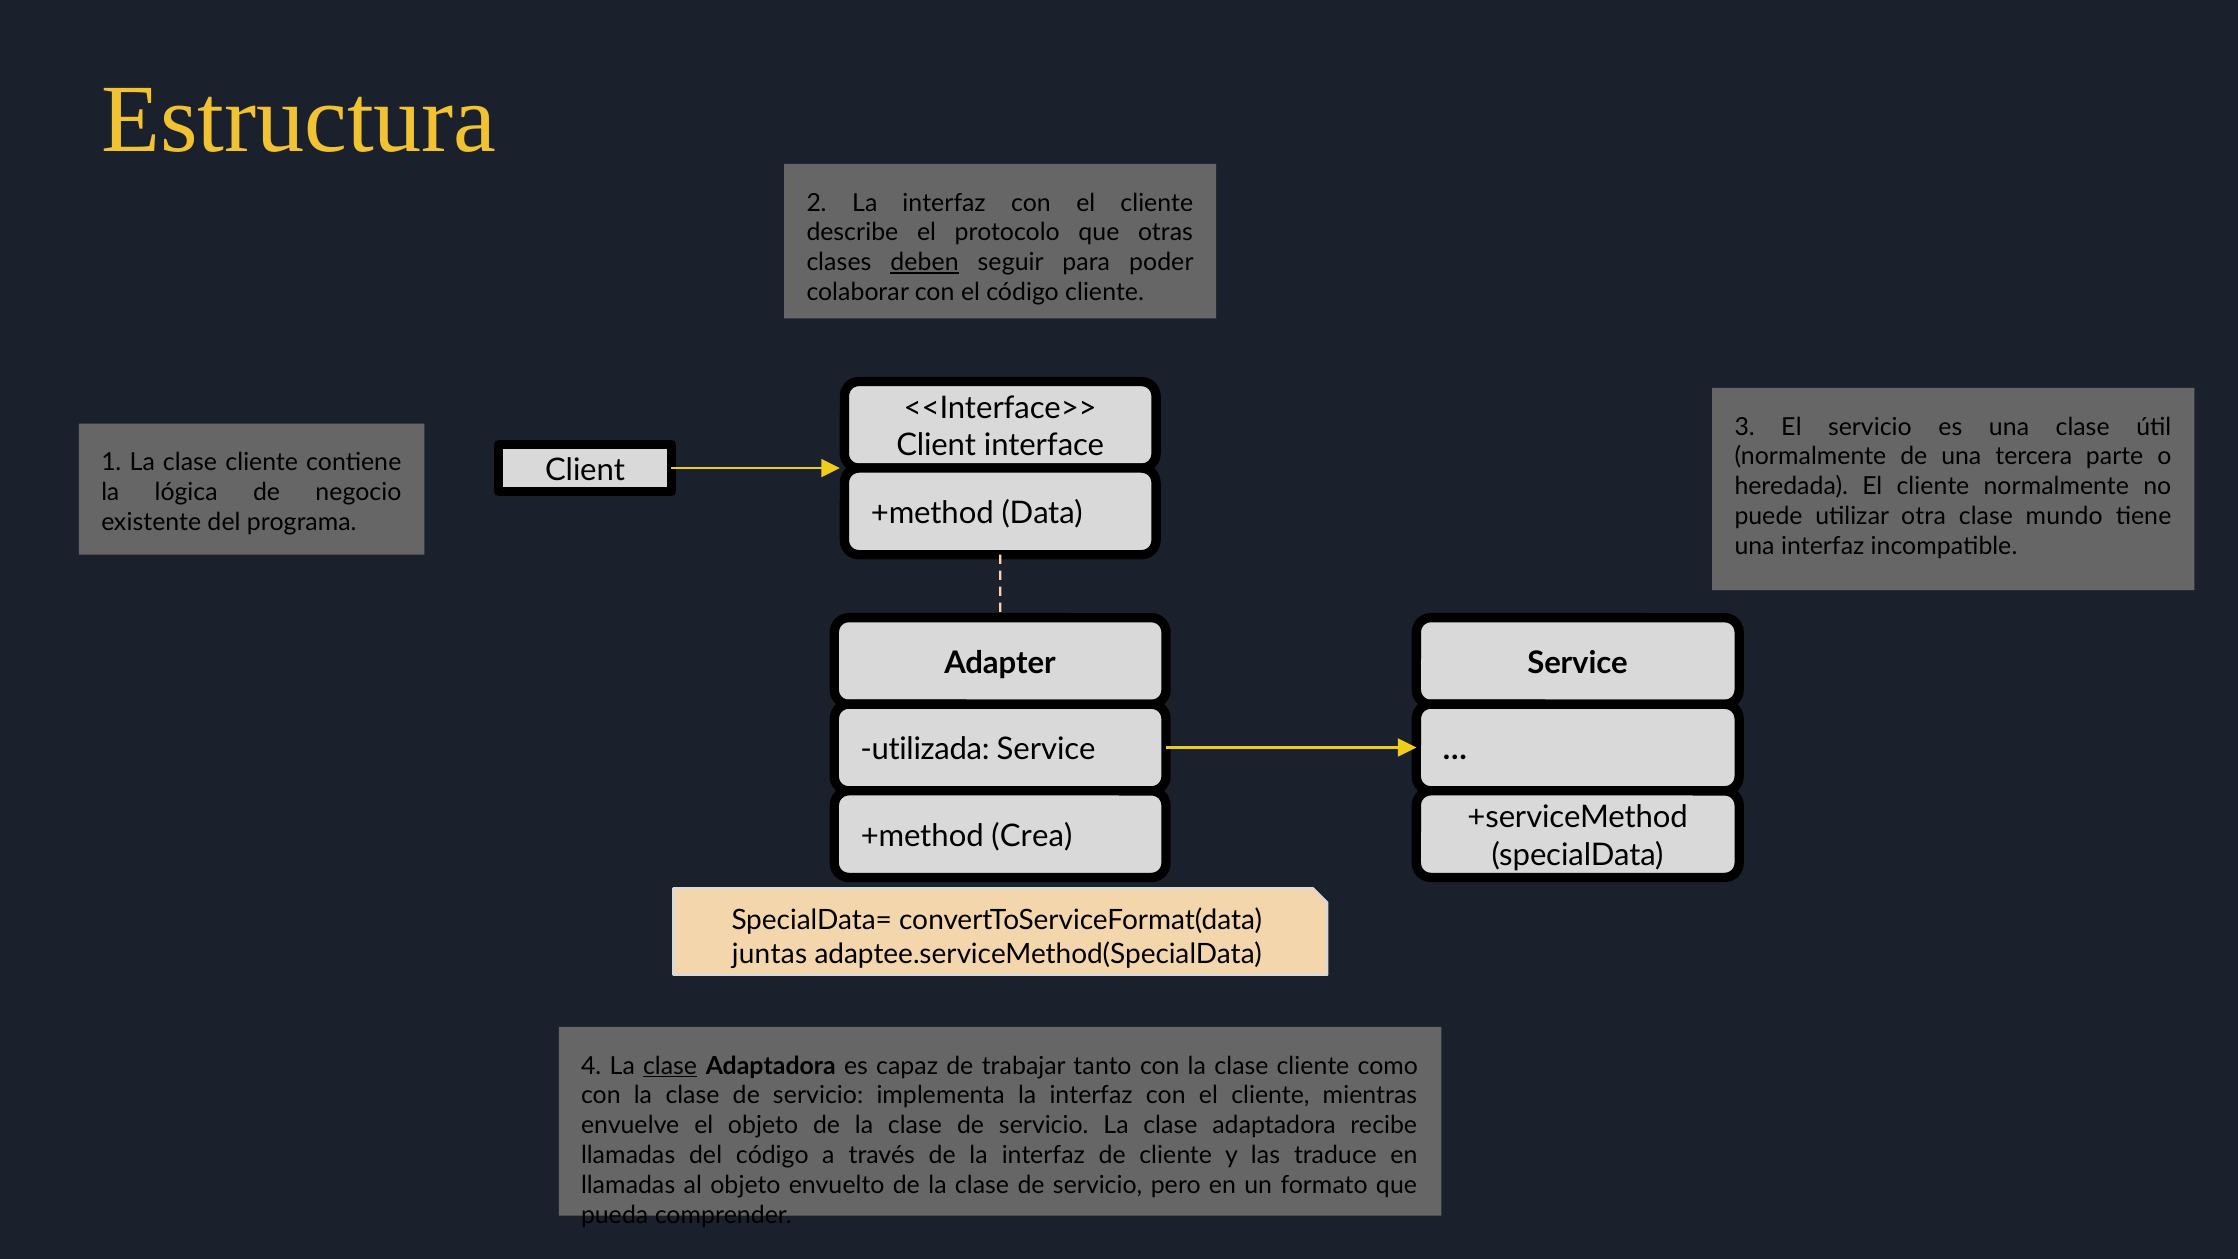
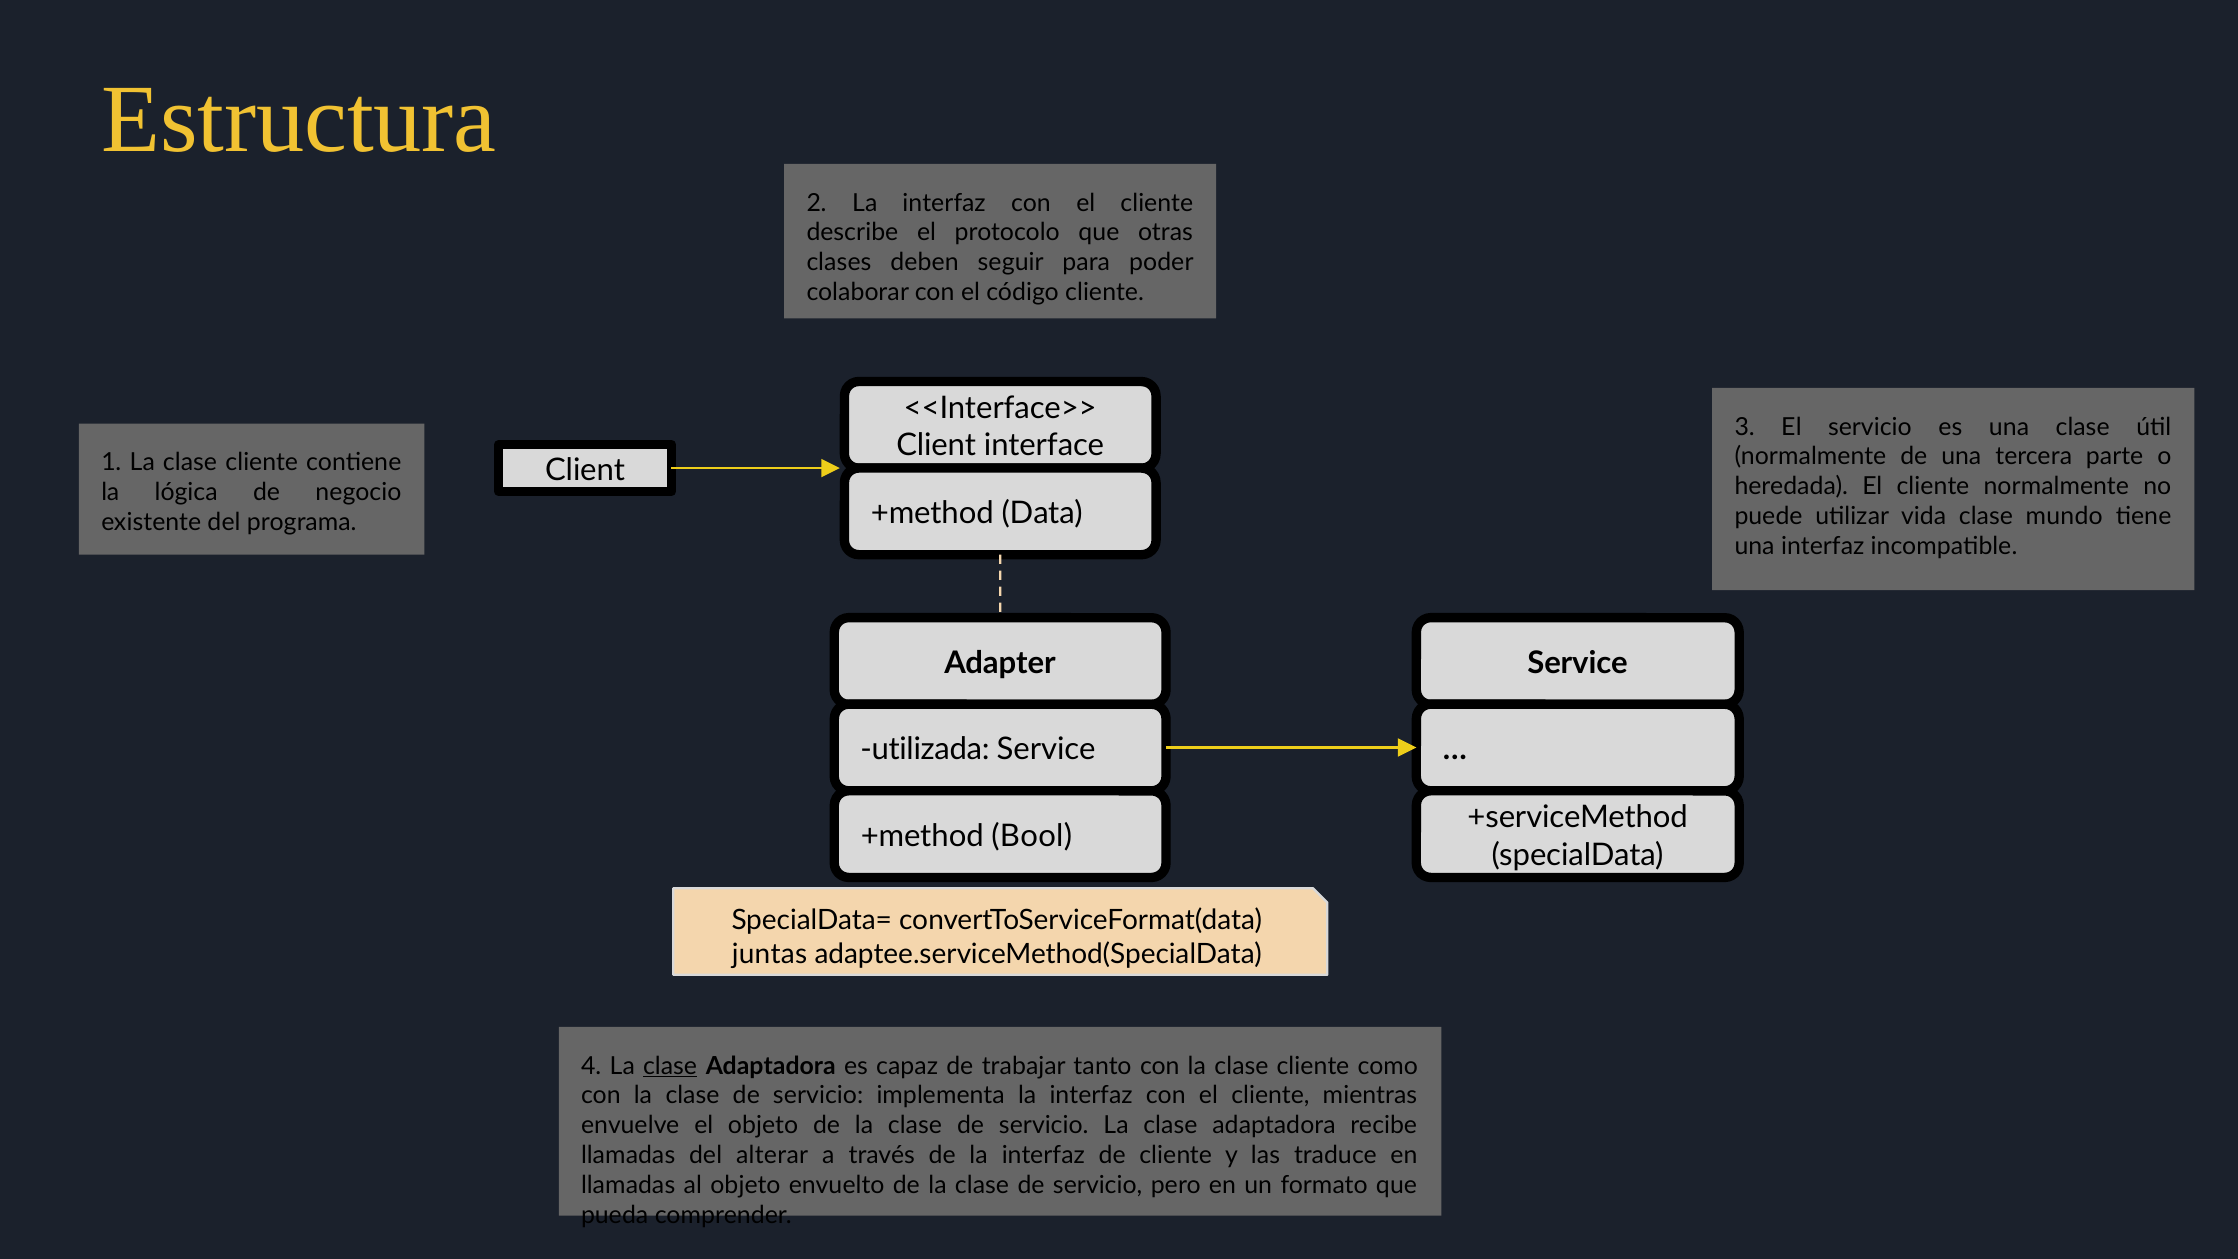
deben underline: present -> none
otra: otra -> vida
Crea: Crea -> Bool
del código: código -> alterar
